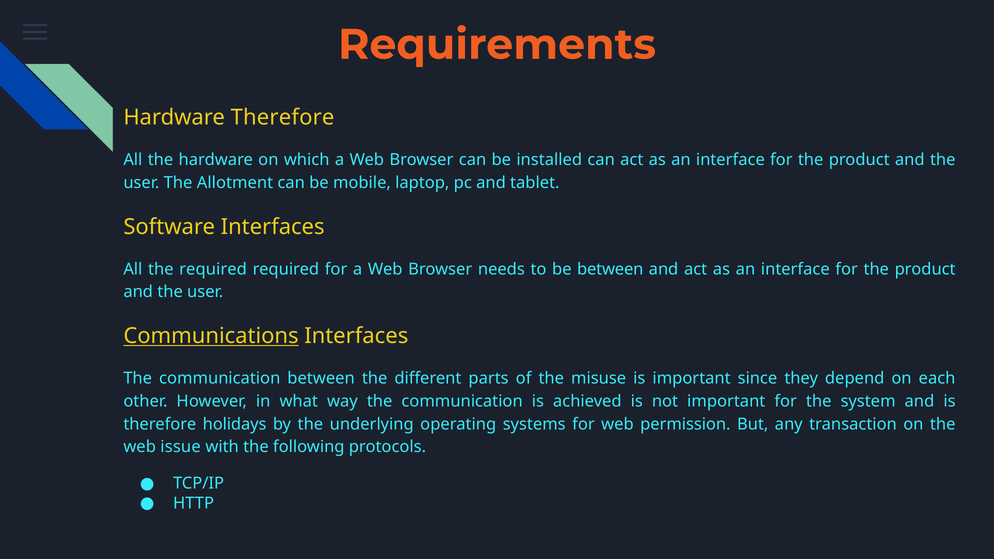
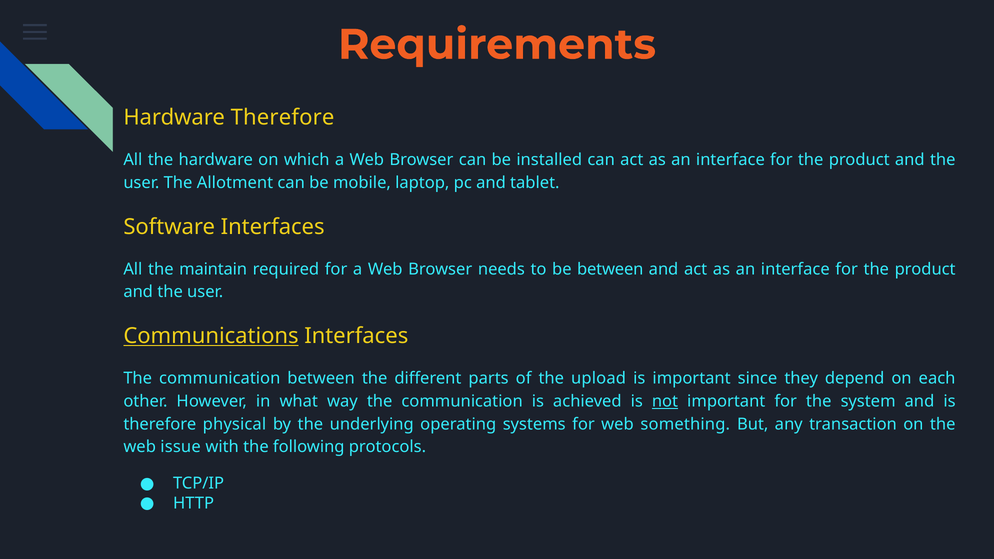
the required: required -> maintain
misuse: misuse -> upload
not underline: none -> present
holidays: holidays -> physical
permission: permission -> something
